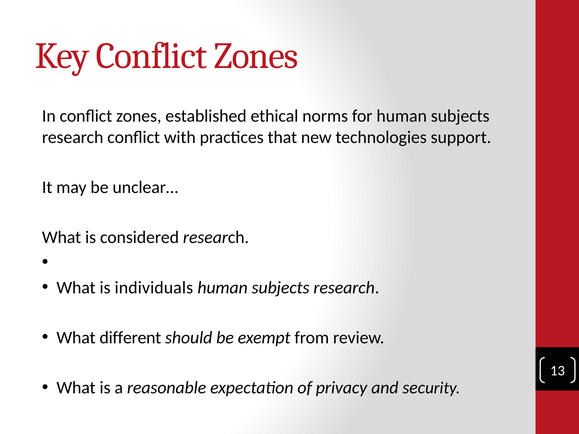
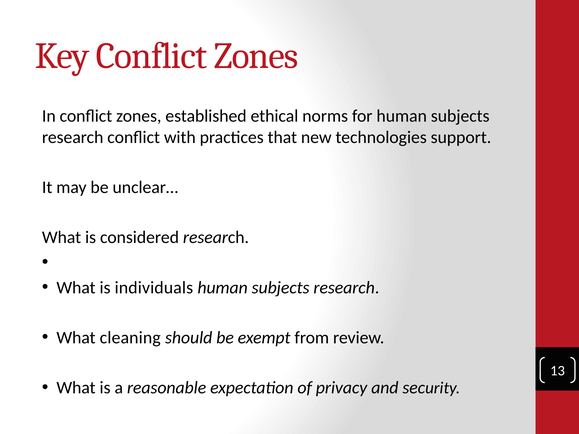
different: different -> cleaning
